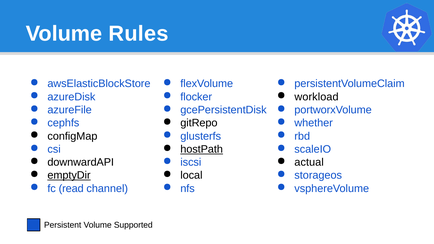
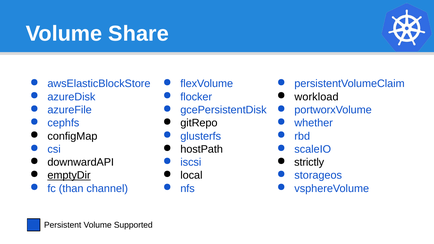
Rules: Rules -> Share
hostPath underline: present -> none
actual: actual -> strictly
read: read -> than
